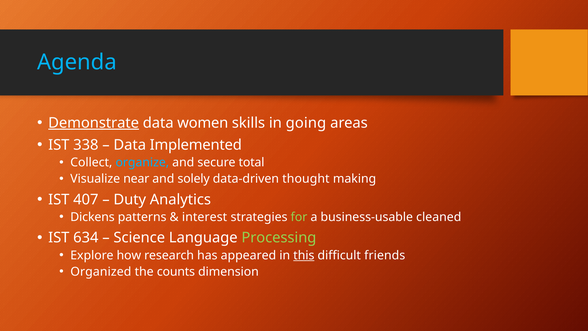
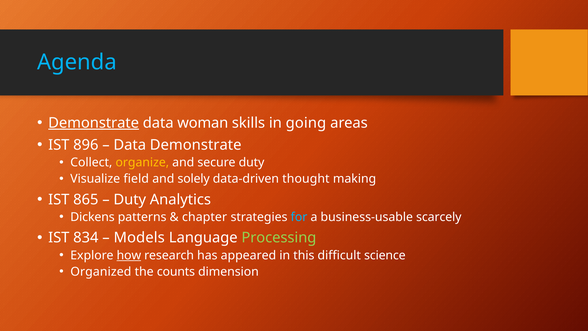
women: women -> woman
338: 338 -> 896
Data Implemented: Implemented -> Demonstrate
organize colour: light blue -> yellow
secure total: total -> duty
near: near -> field
407: 407 -> 865
interest: interest -> chapter
for colour: light green -> light blue
cleaned: cleaned -> scarcely
634: 634 -> 834
Science: Science -> Models
how underline: none -> present
this underline: present -> none
friends: friends -> science
